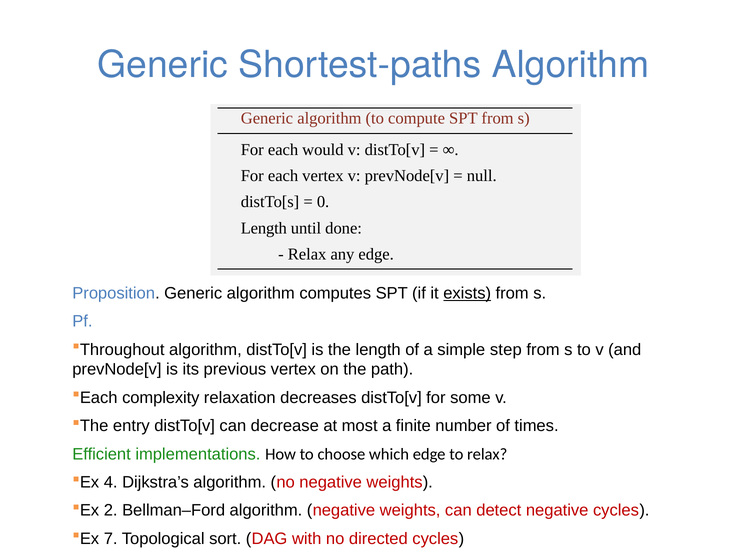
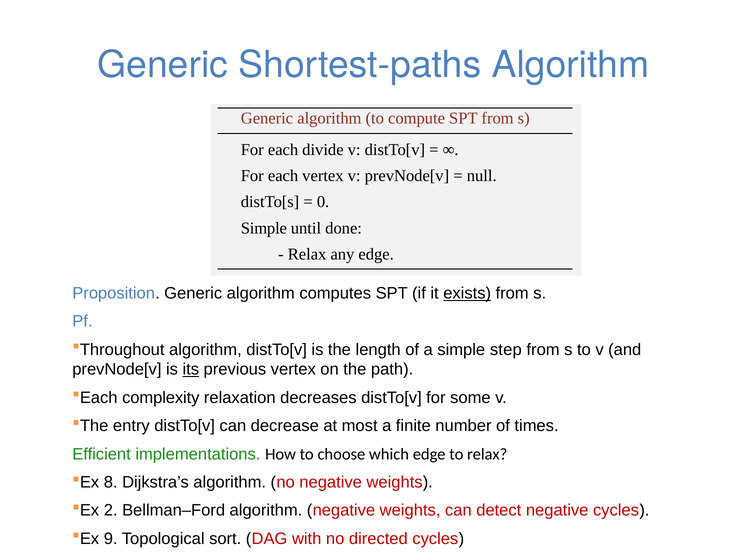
would: would -> divide
Length at (264, 228): Length -> Simple
its underline: none -> present
4: 4 -> 8
7: 7 -> 9
